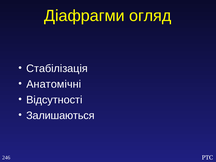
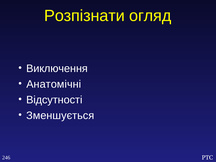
Діафрагми: Діафрагми -> Розпізнати
Стабілізація: Стабілізація -> Виключення
Залишаються: Залишаються -> Зменшується
